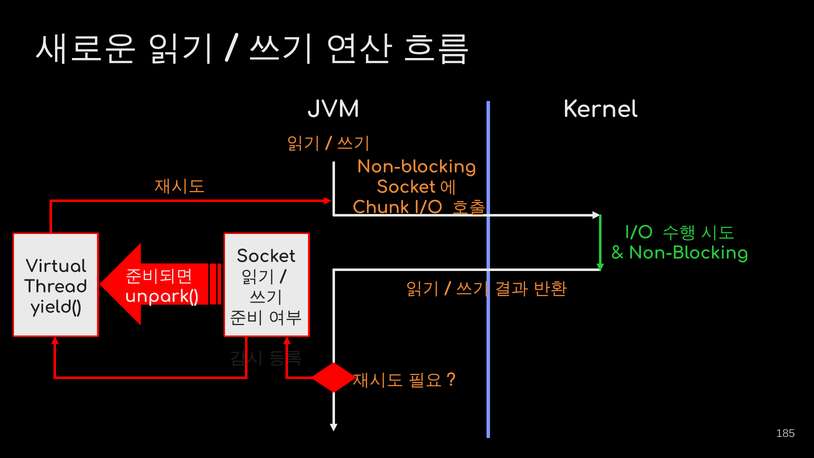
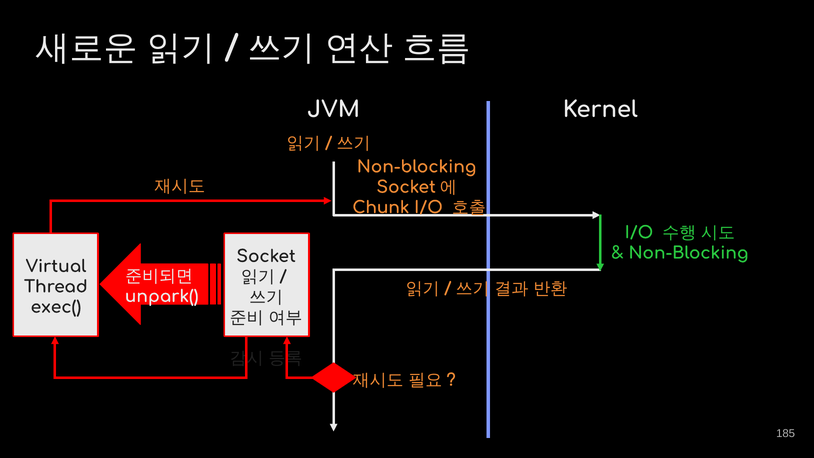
yield(: yield( -> exec(
